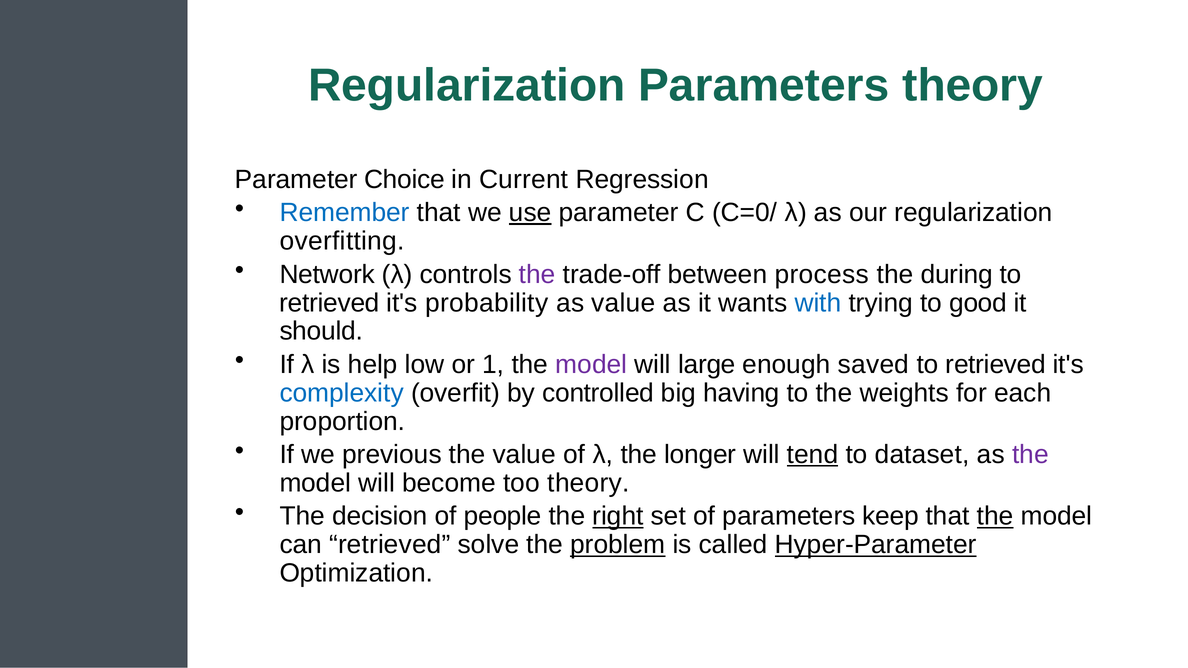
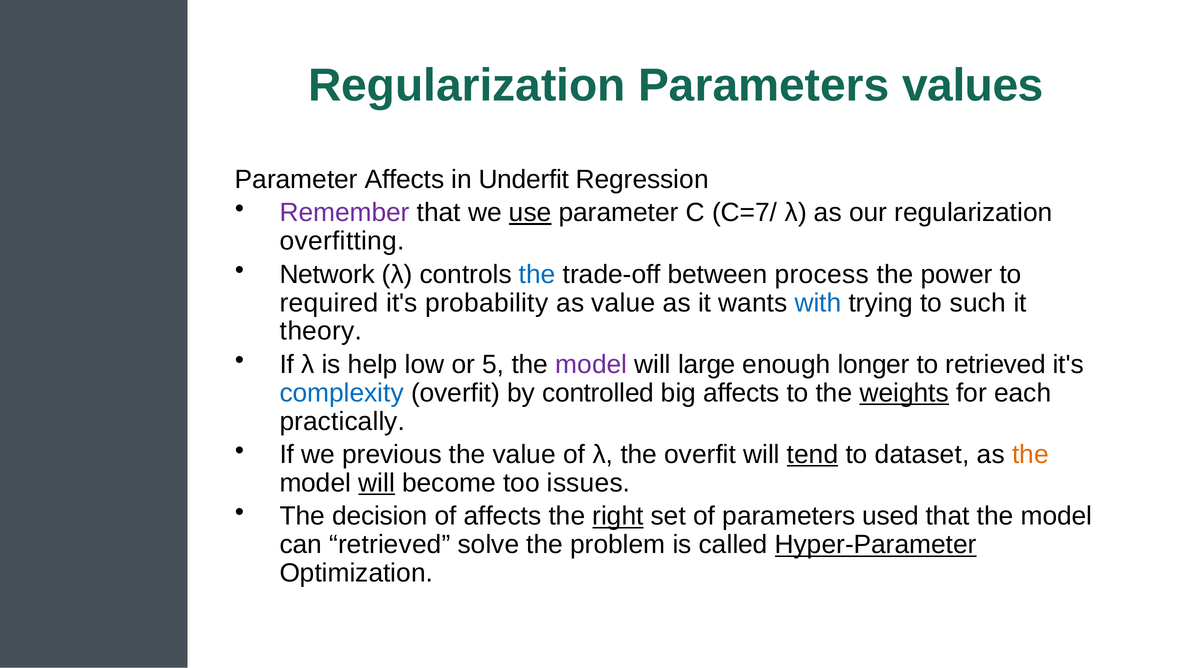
Parameters theory: theory -> values
Parameter Choice: Choice -> Affects
Current: Current -> Underfit
Remember colour: blue -> purple
C=0/: C=0/ -> C=7/
the at (537, 274) colour: purple -> blue
during: during -> power
retrieved at (329, 303): retrieved -> required
good: good -> such
should: should -> theory
1: 1 -> 5
saved: saved -> longer
big having: having -> affects
weights underline: none -> present
proportion: proportion -> practically
the longer: longer -> overfit
the at (1030, 455) colour: purple -> orange
will at (377, 483) underline: none -> present
too theory: theory -> issues
of people: people -> affects
keep: keep -> used
the at (995, 516) underline: present -> none
problem underline: present -> none
